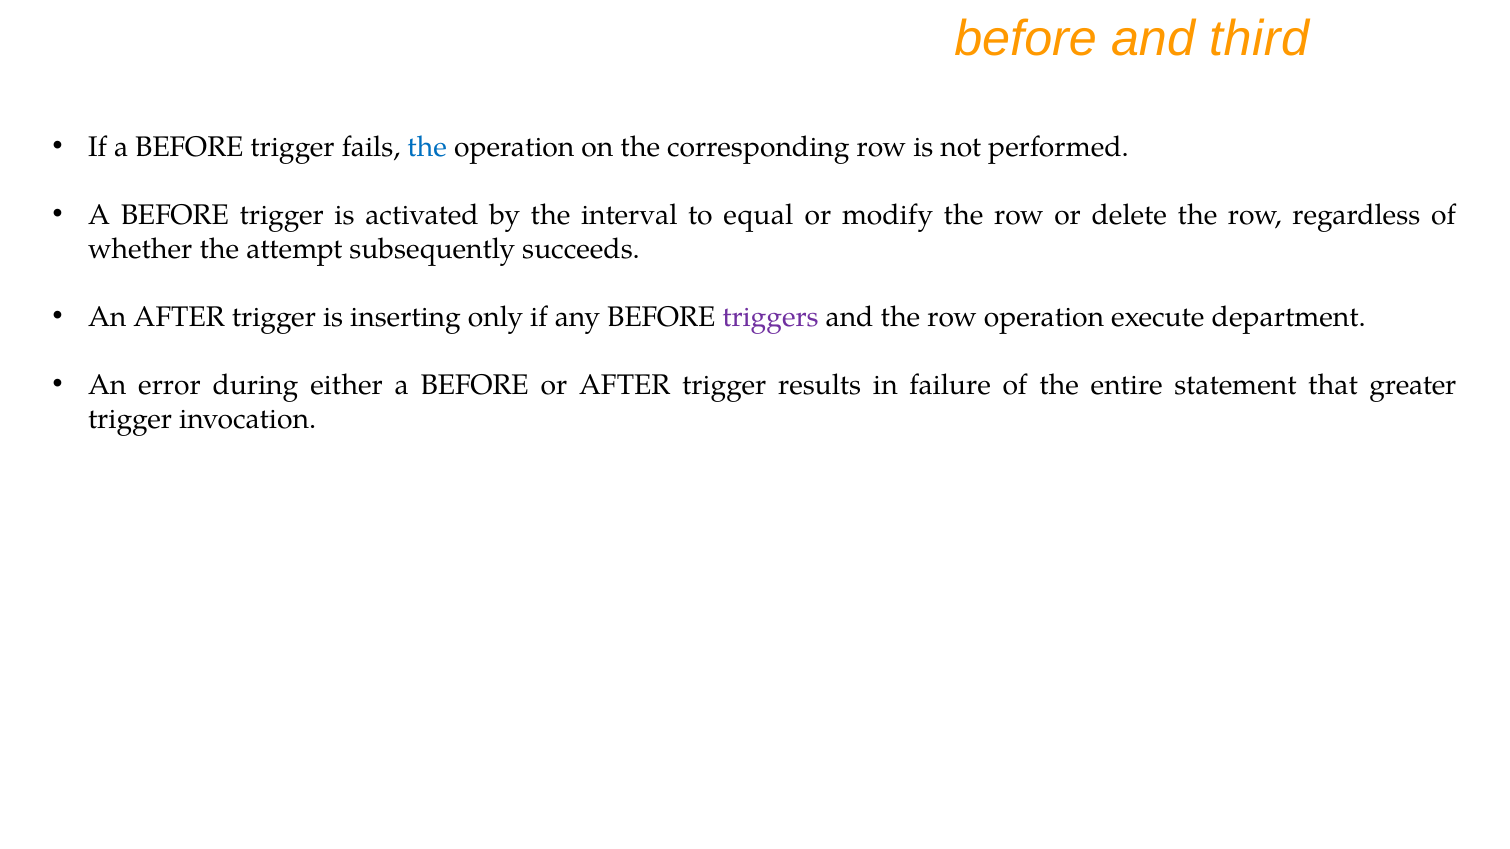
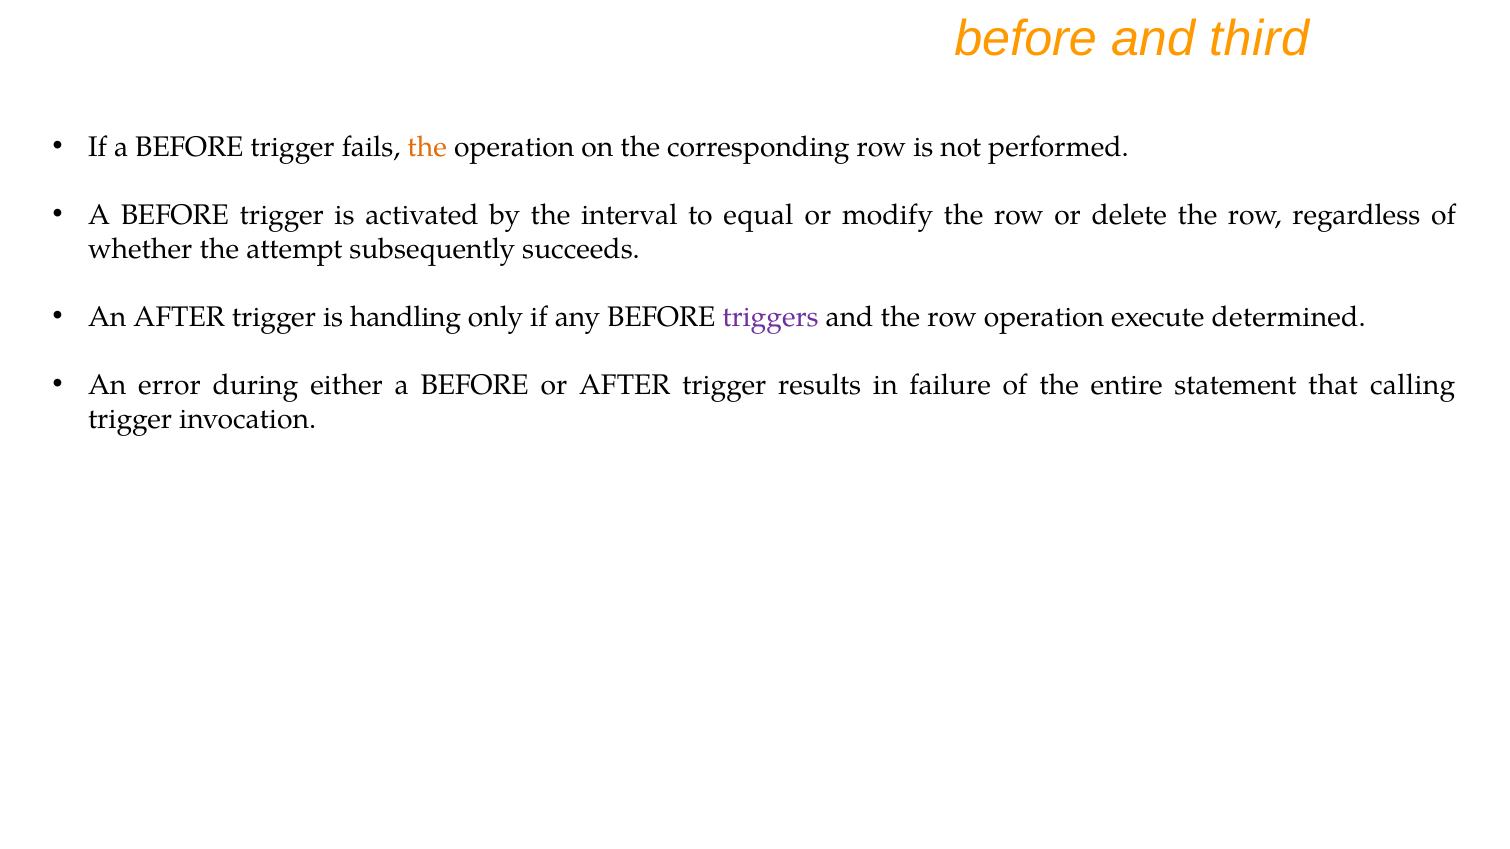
the at (427, 147) colour: blue -> orange
inserting: inserting -> handling
department: department -> determined
greater: greater -> calling
